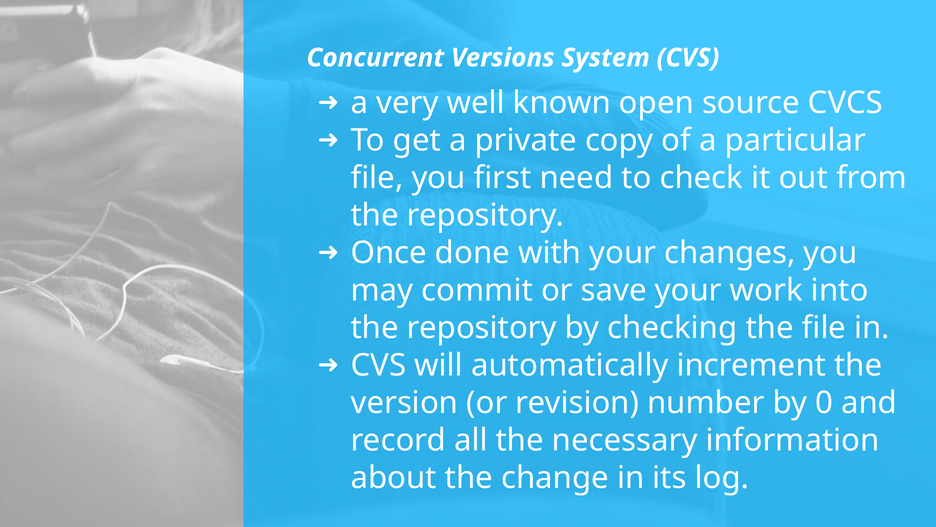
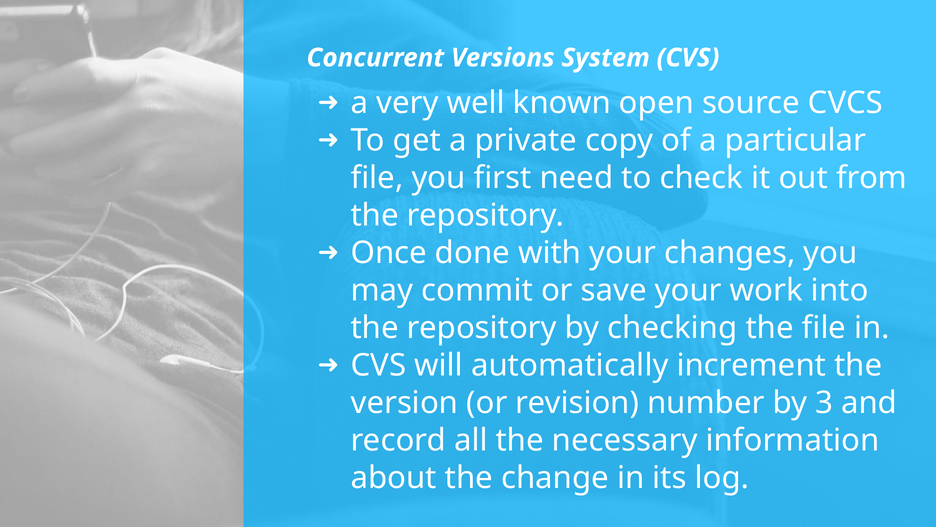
0: 0 -> 3
